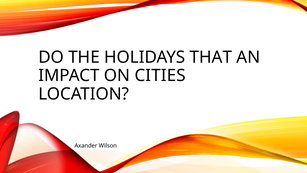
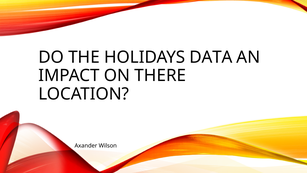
THAT: THAT -> DATA
CITIES: CITIES -> THERE
